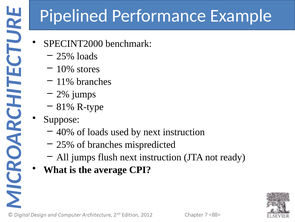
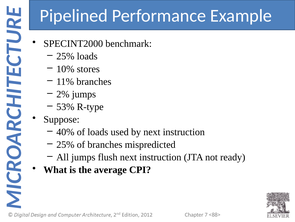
81%: 81% -> 53%
